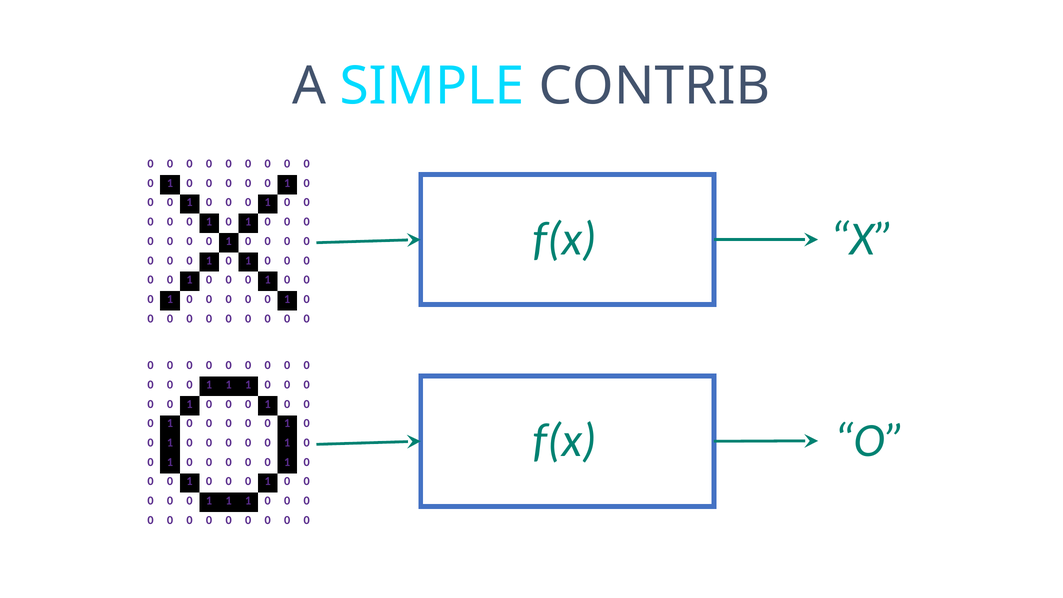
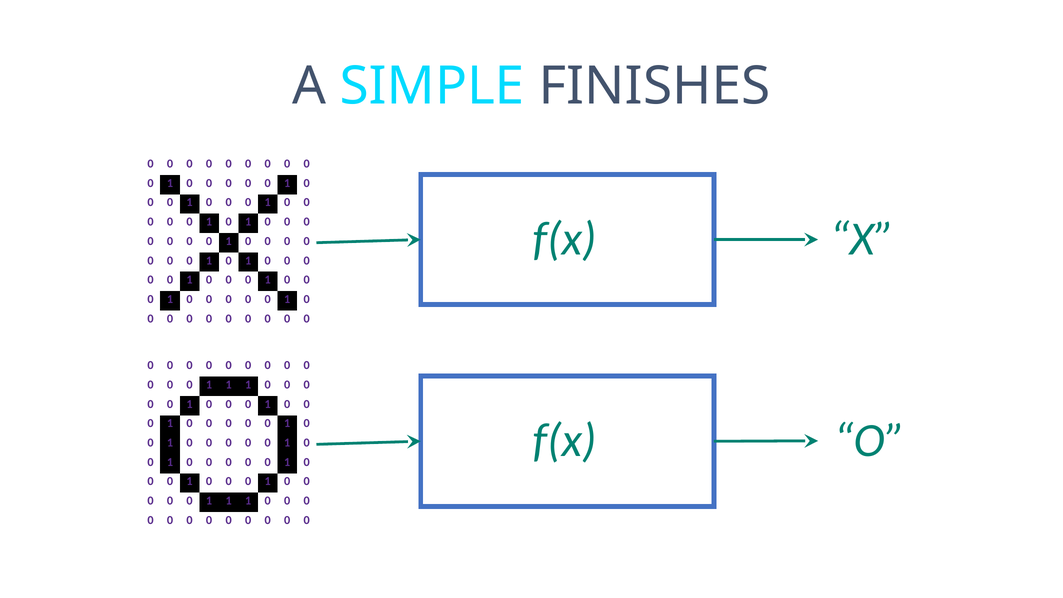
CONTRIB: CONTRIB -> FINISHES
